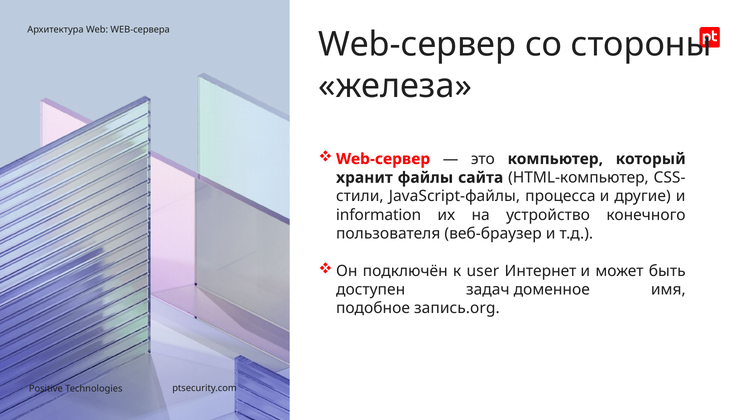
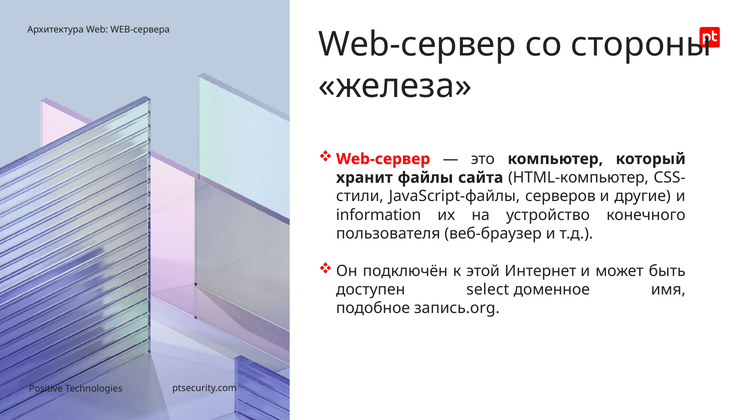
процесса: процесса -> серверов
user: user -> этой
задач: задач -> select
